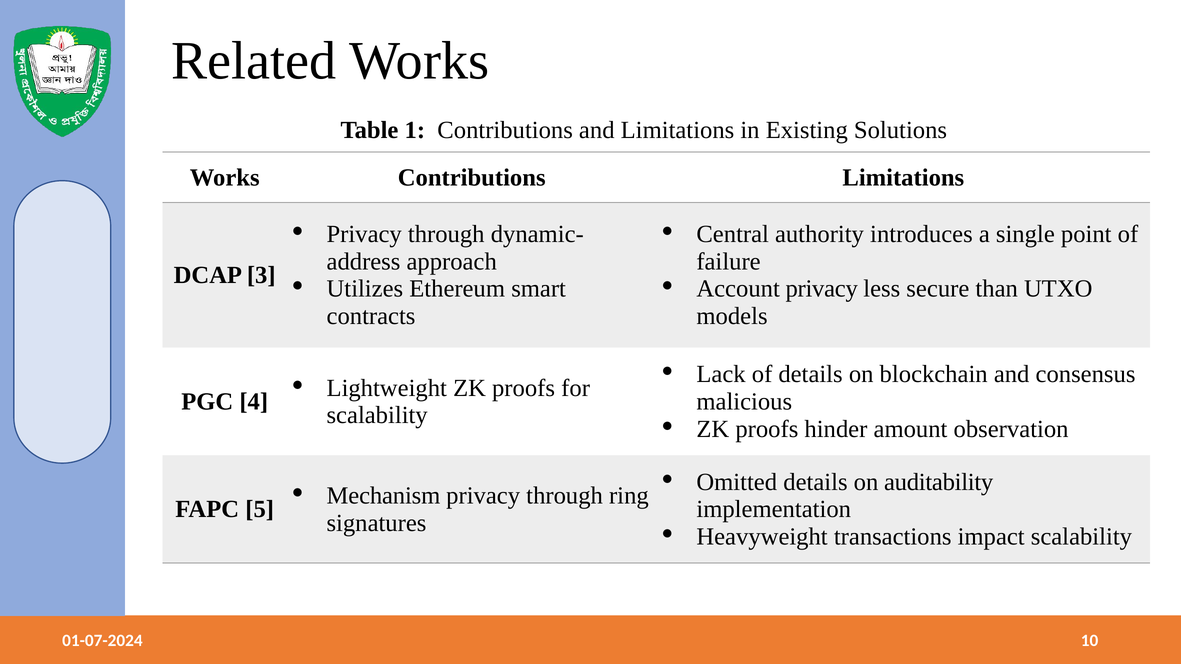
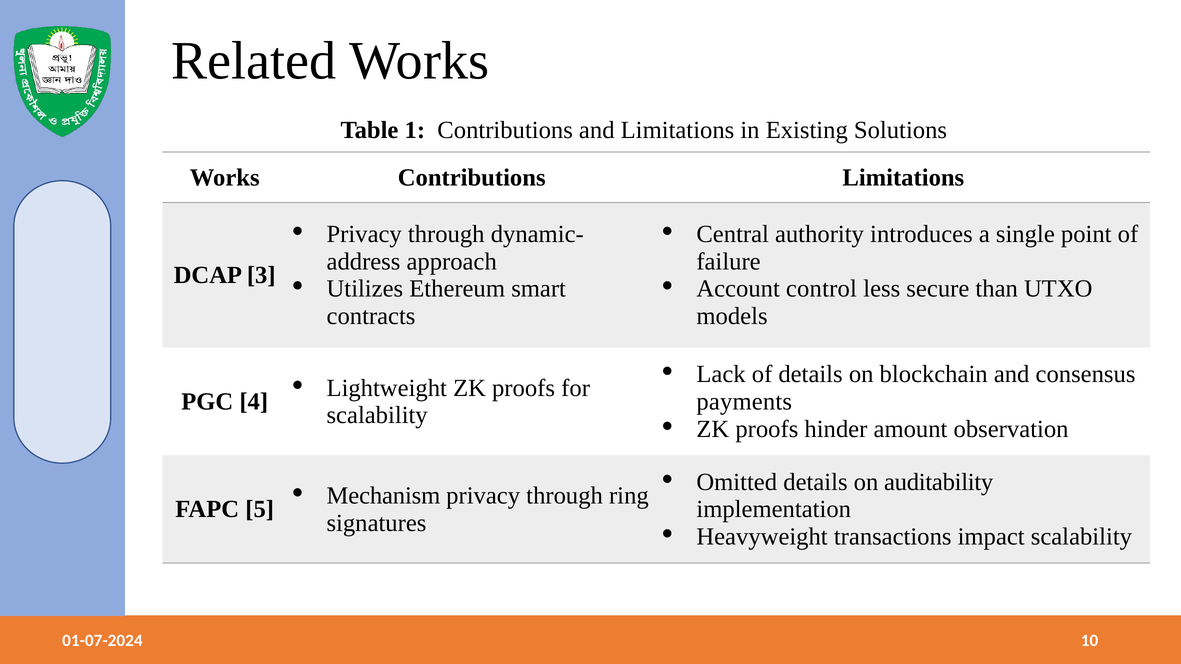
Account privacy: privacy -> control
malicious: malicious -> payments
